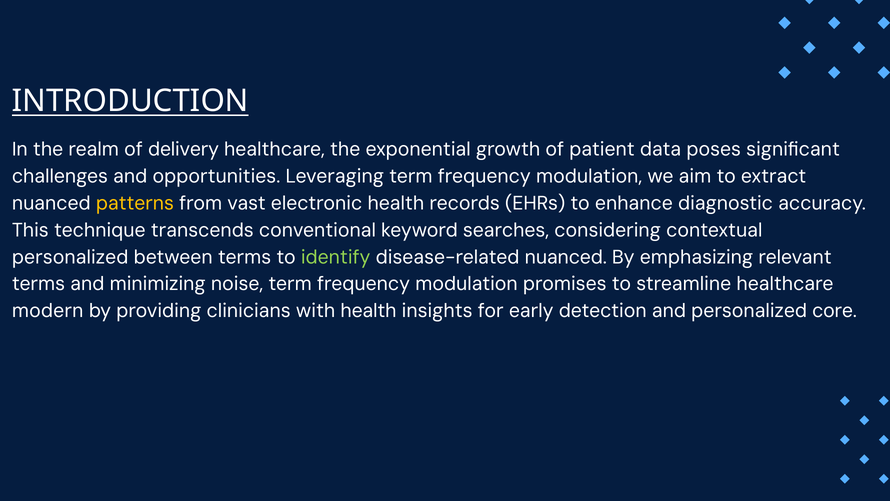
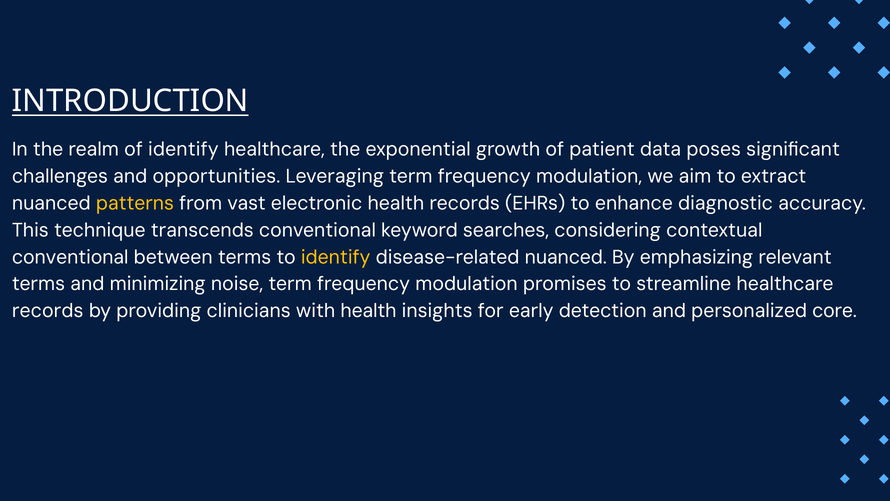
of delivery: delivery -> identify
personalized at (70, 257): personalized -> conventional
identify at (336, 257) colour: light green -> yellow
modern at (48, 311): modern -> records
